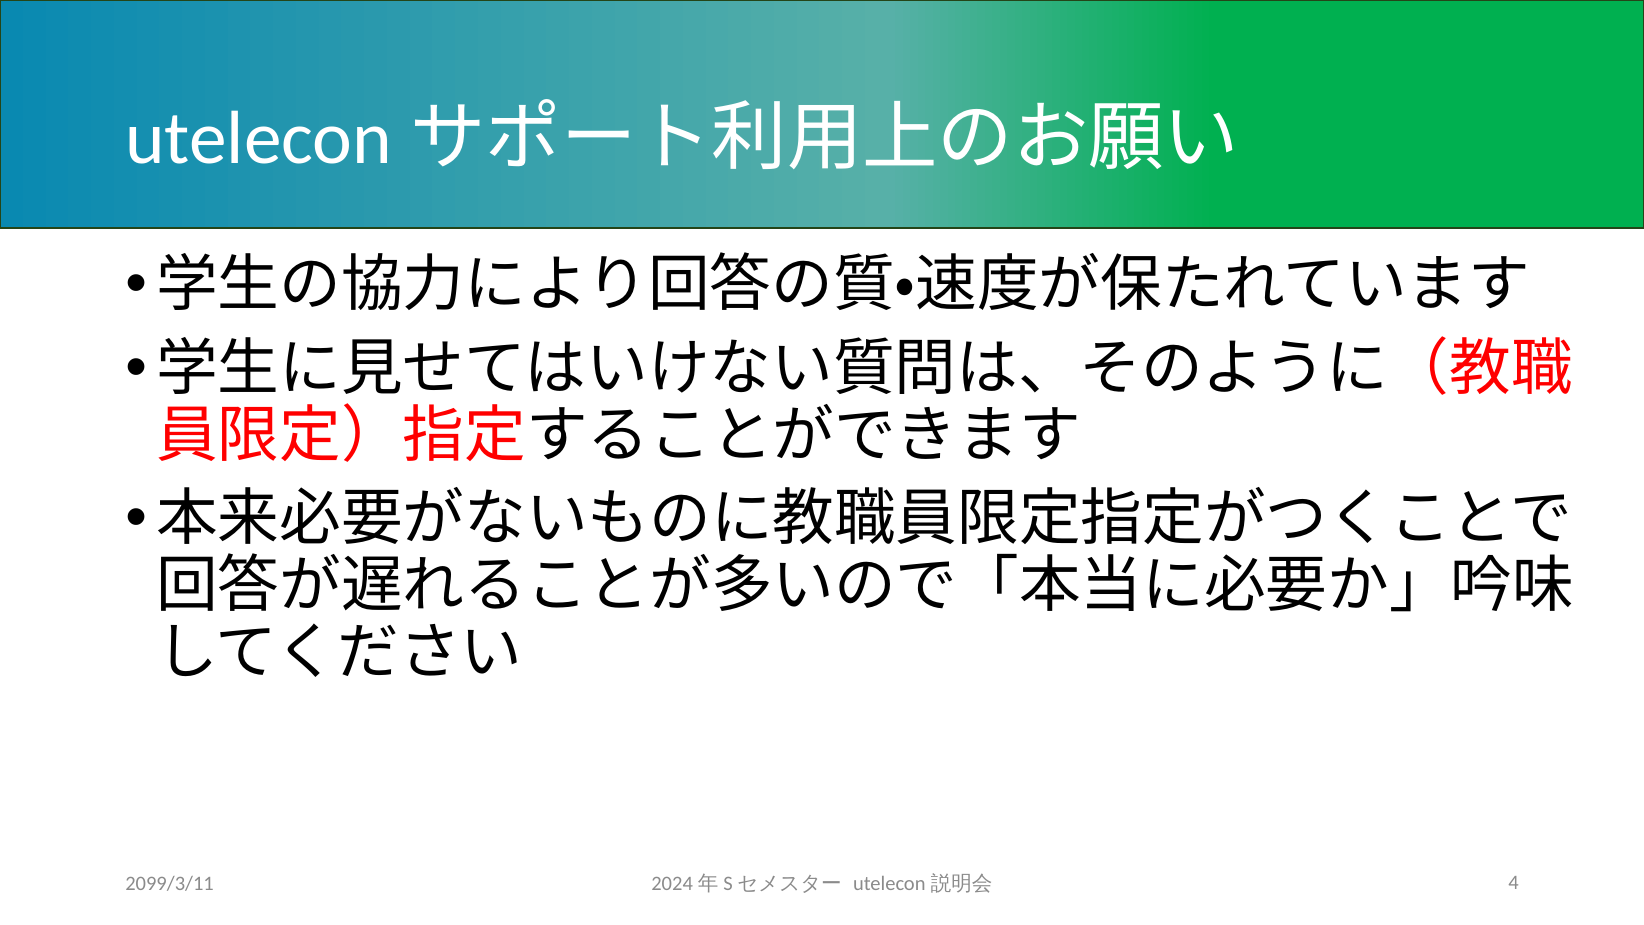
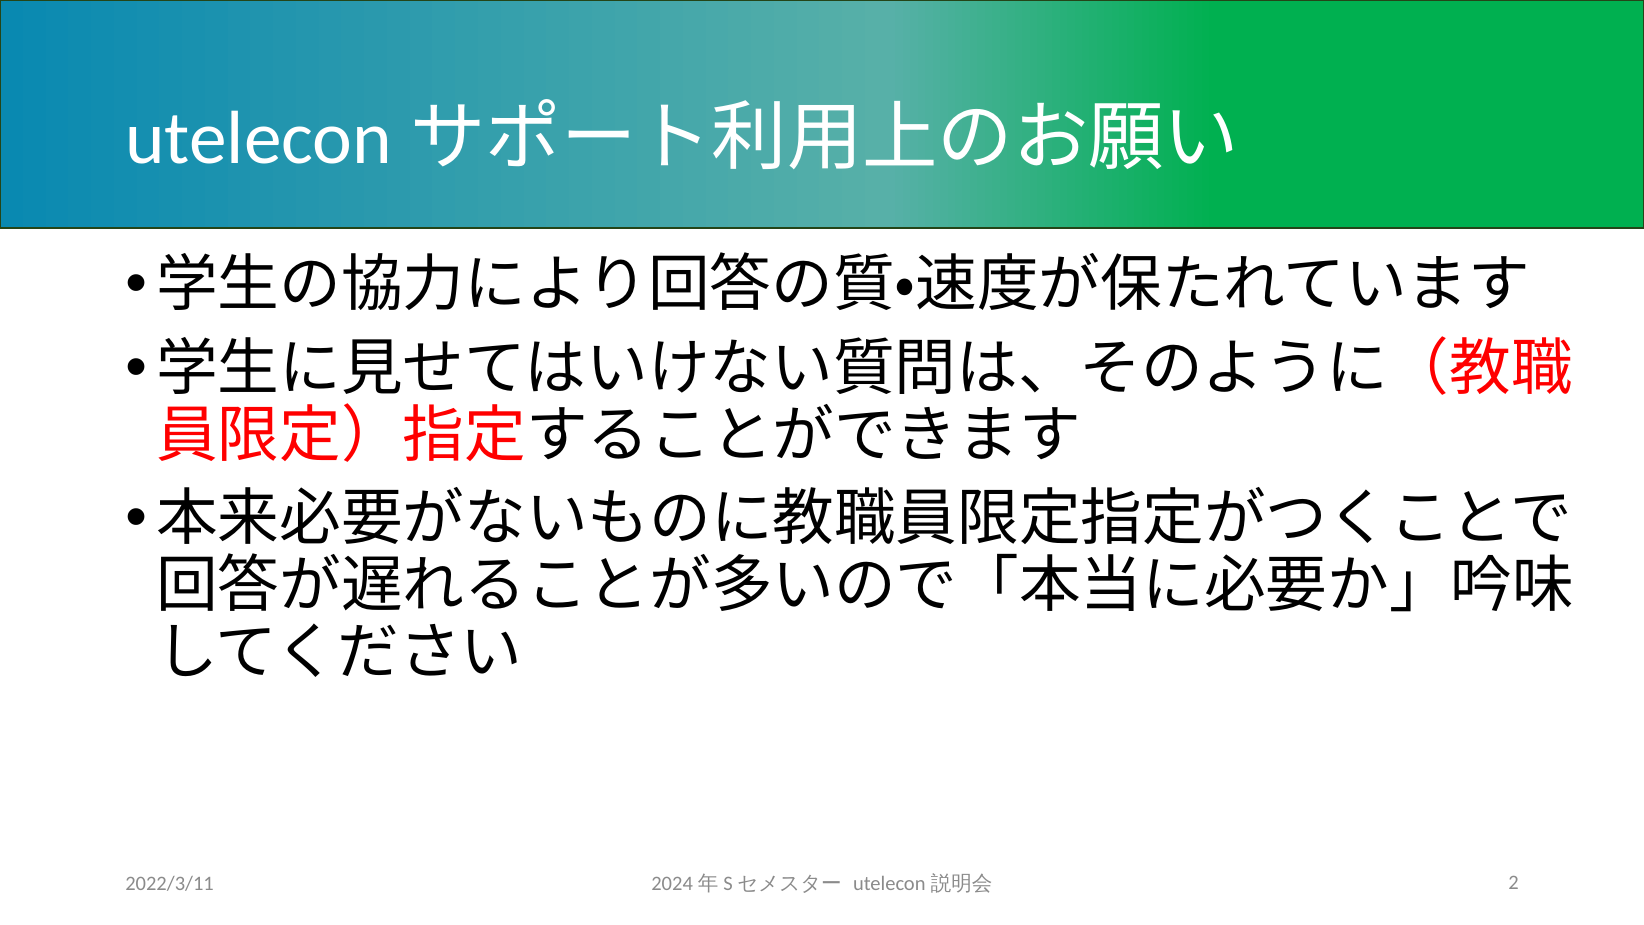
2099/3/11: 2099/3/11 -> 2022/3/11
4: 4 -> 2
